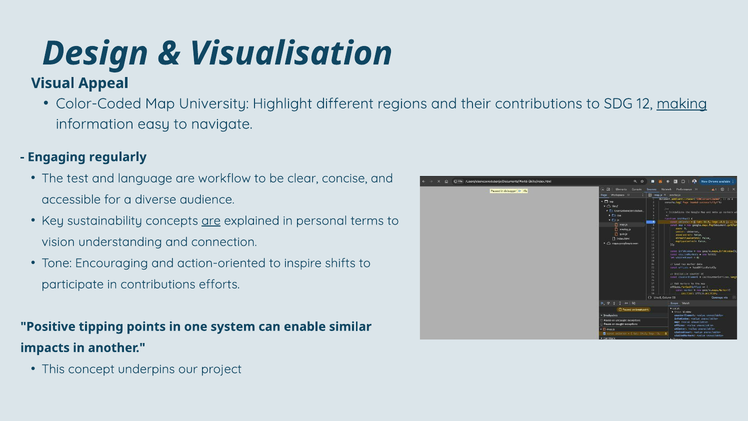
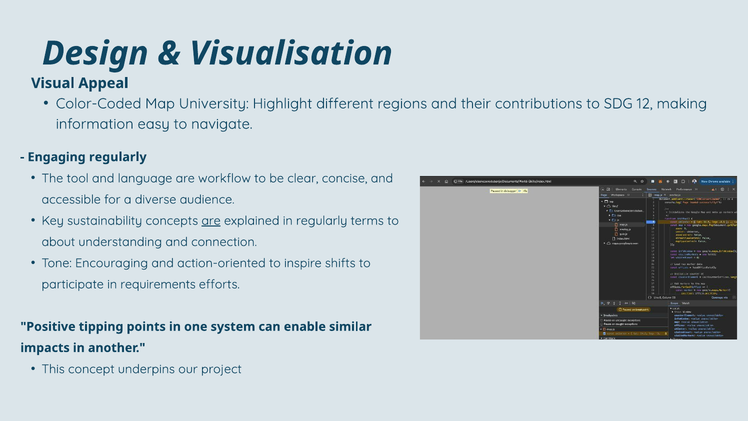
making underline: present -> none
test: test -> tool
in personal: personal -> regularly
vision: vision -> about
in contributions: contributions -> requirements
